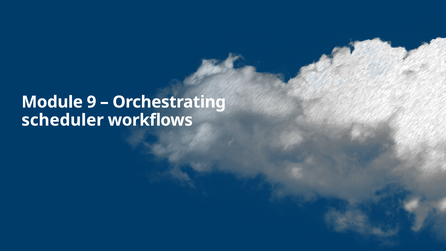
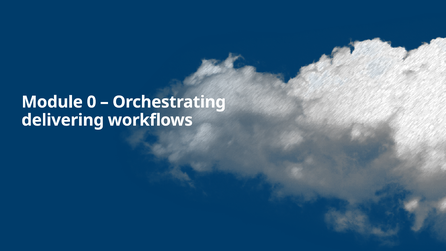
9: 9 -> 0
scheduler: scheduler -> delivering
